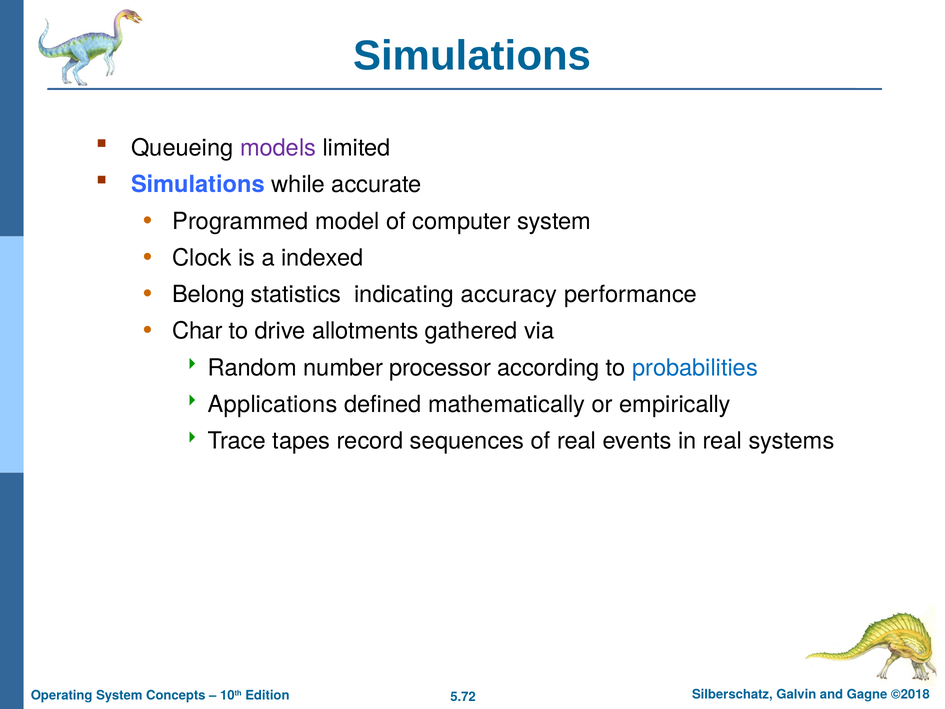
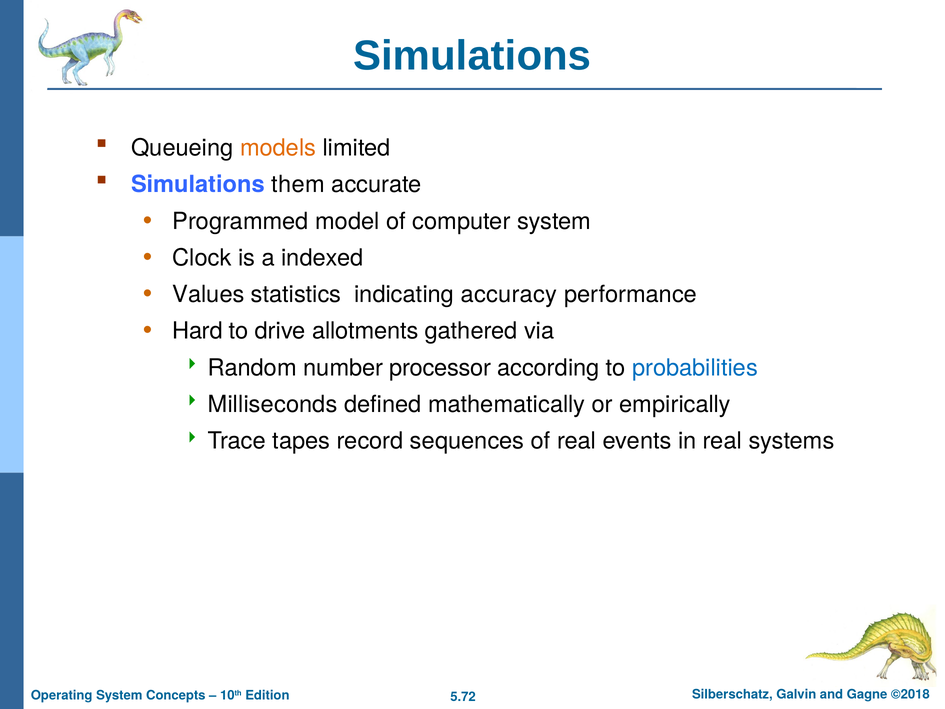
models colour: purple -> orange
while: while -> them
Belong: Belong -> Values
Char: Char -> Hard
Applications: Applications -> Milliseconds
